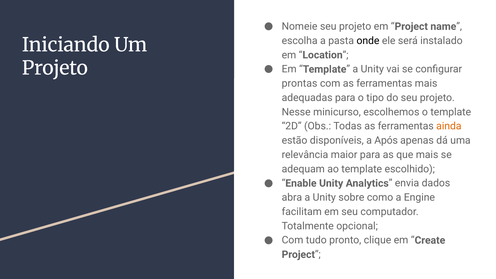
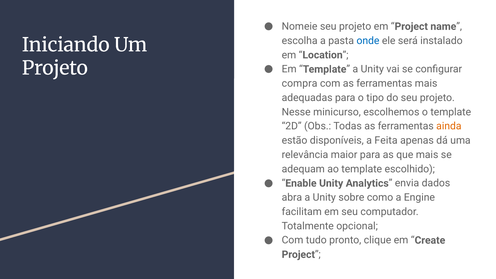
onde colour: black -> blue
prontas: prontas -> compra
Após: Após -> Feita
